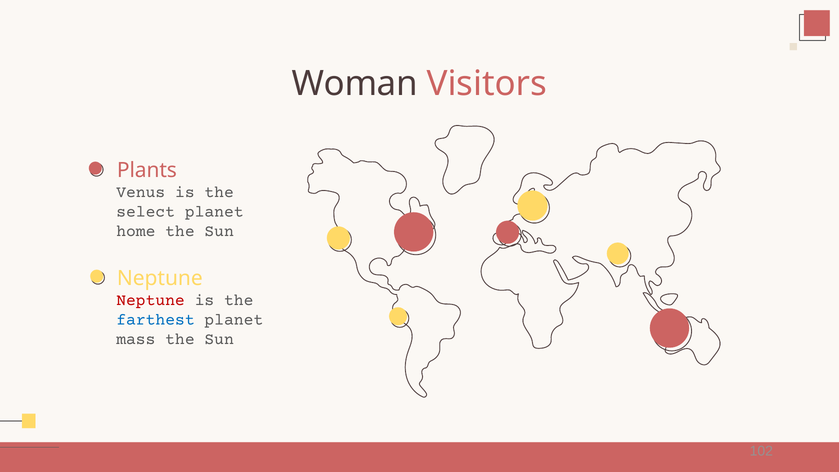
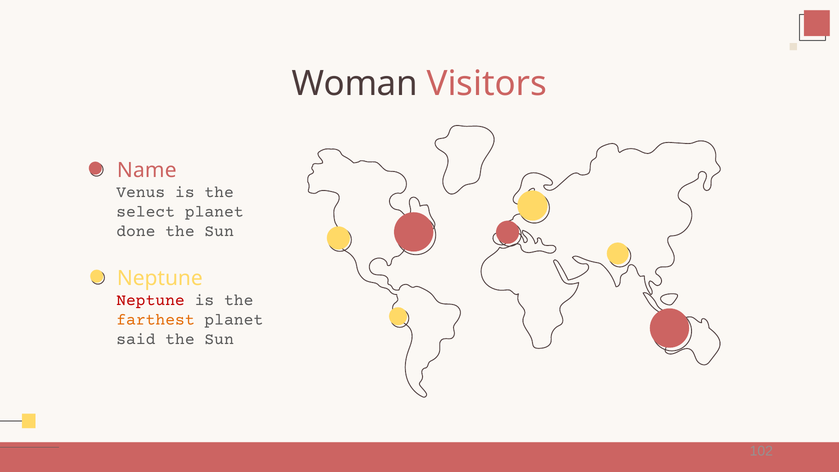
Plants: Plants -> Name
home: home -> done
farthest colour: blue -> orange
mass: mass -> said
